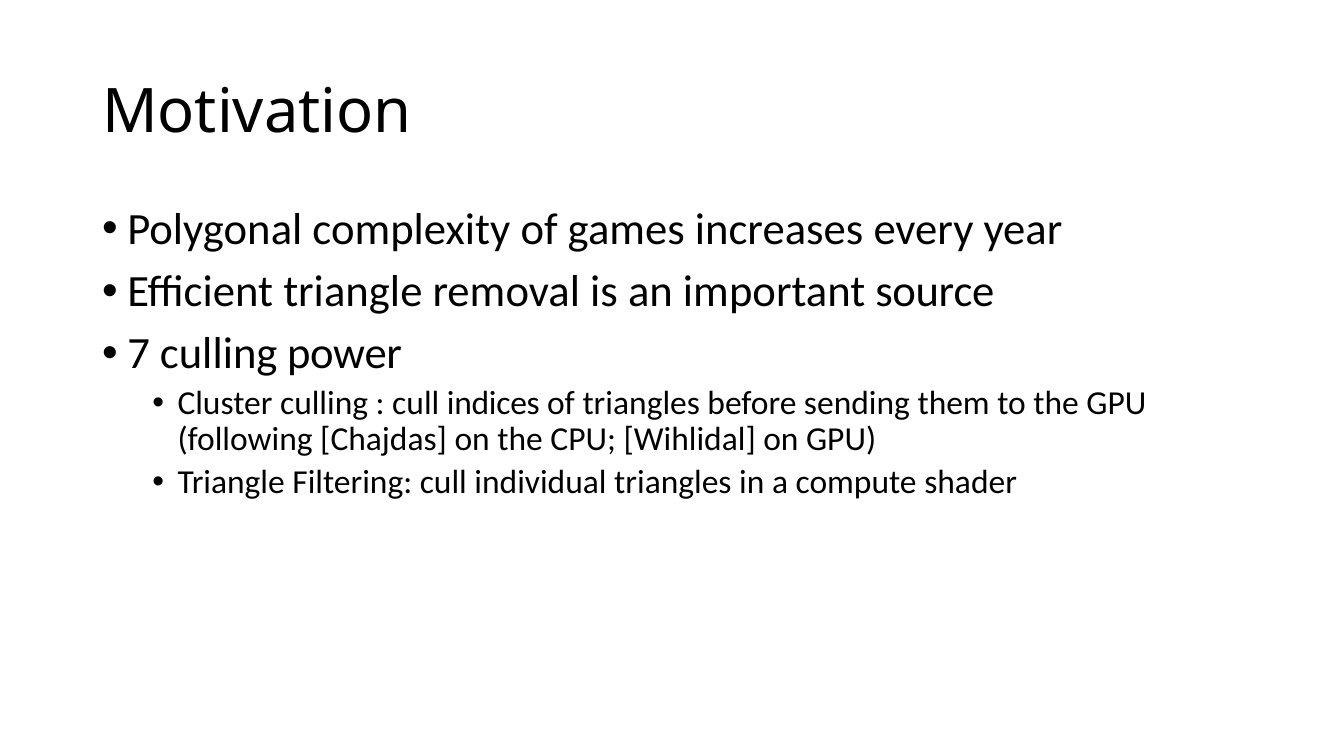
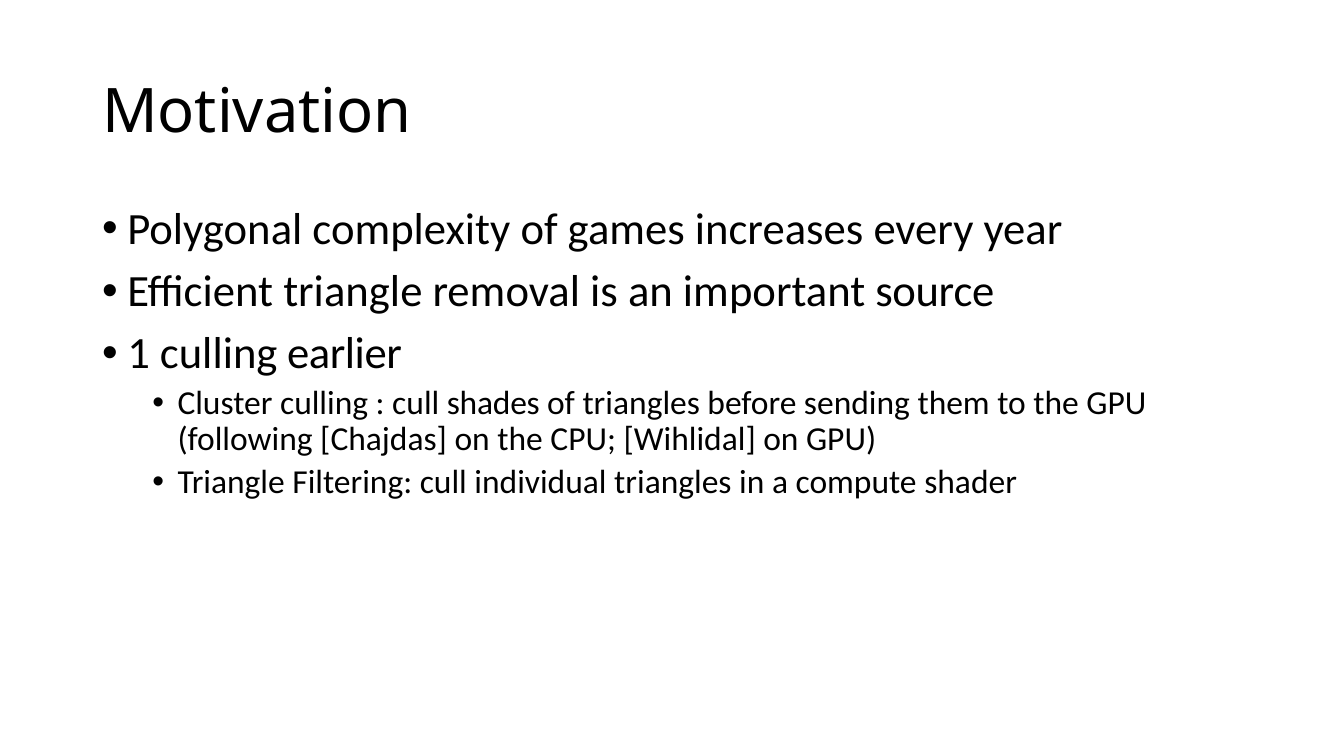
7: 7 -> 1
power: power -> earlier
indices: indices -> shades
